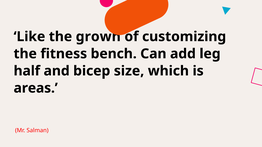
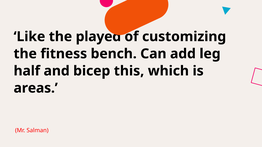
grown: grown -> played
size: size -> this
